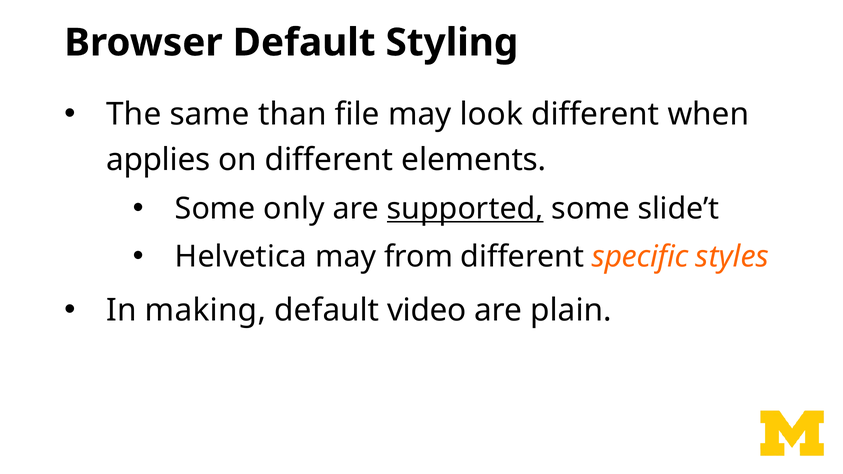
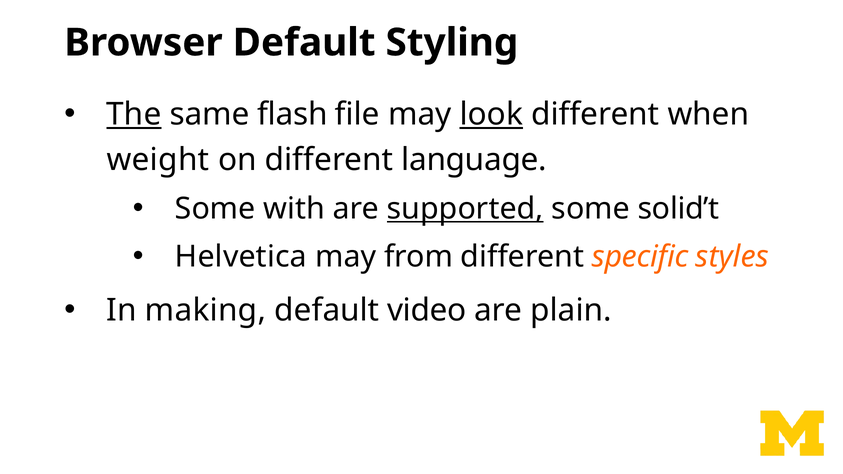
The underline: none -> present
than: than -> flash
look underline: none -> present
applies: applies -> weight
elements: elements -> language
only: only -> with
slide’t: slide’t -> solid’t
